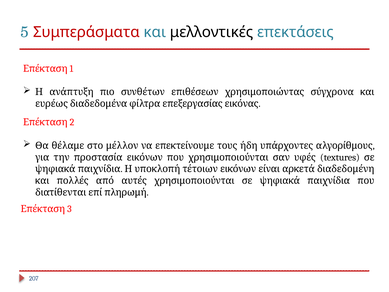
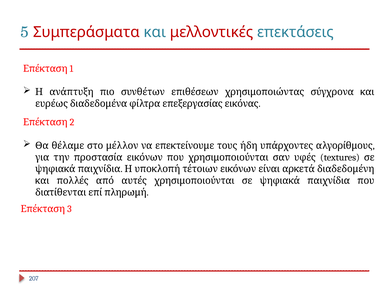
μελλοντικές colour: black -> red
